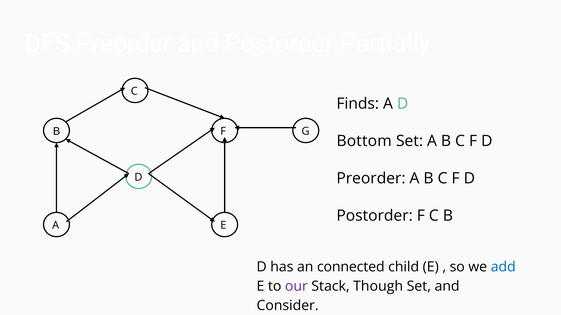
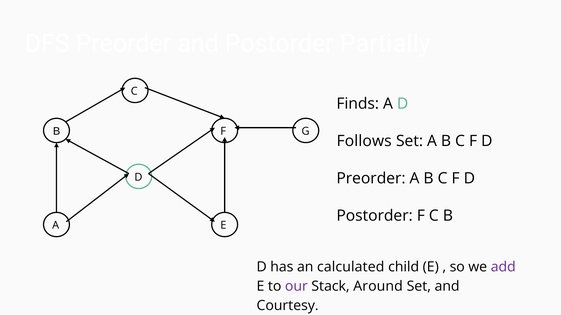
Bottom: Bottom -> Follows
connected: connected -> calculated
add colour: blue -> purple
Though: Though -> Around
Consider: Consider -> Courtesy
